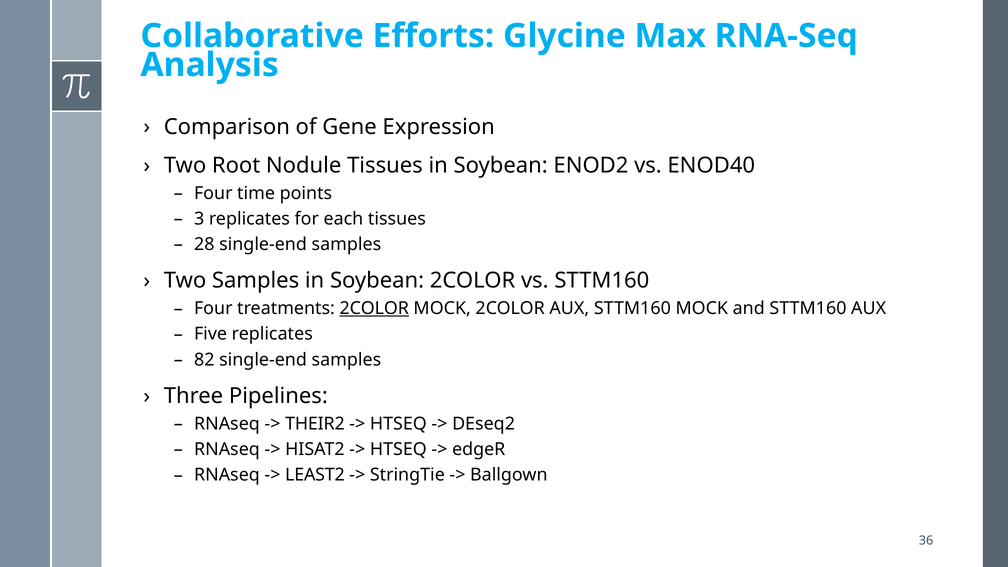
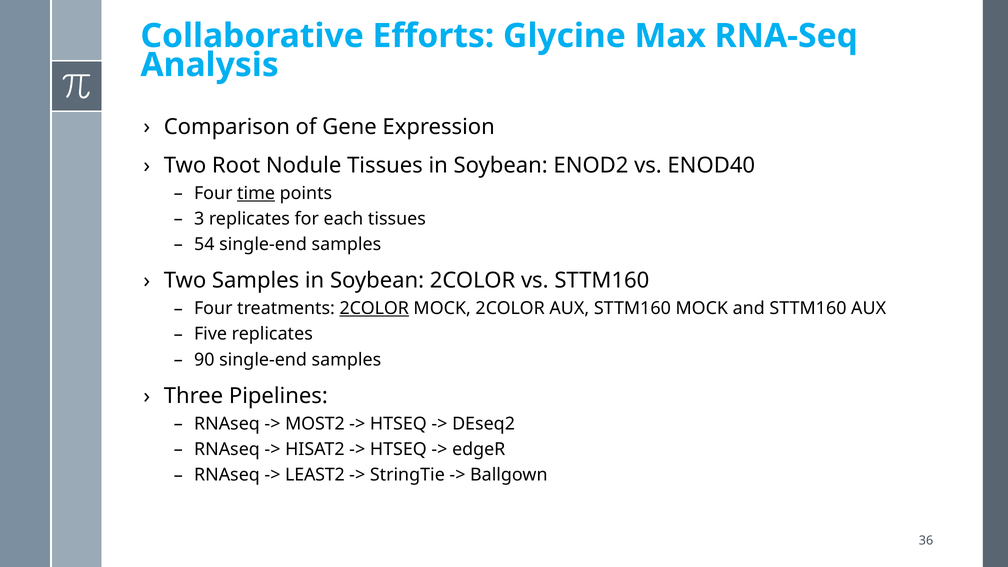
time underline: none -> present
28: 28 -> 54
82: 82 -> 90
THEIR2: THEIR2 -> MOST2
